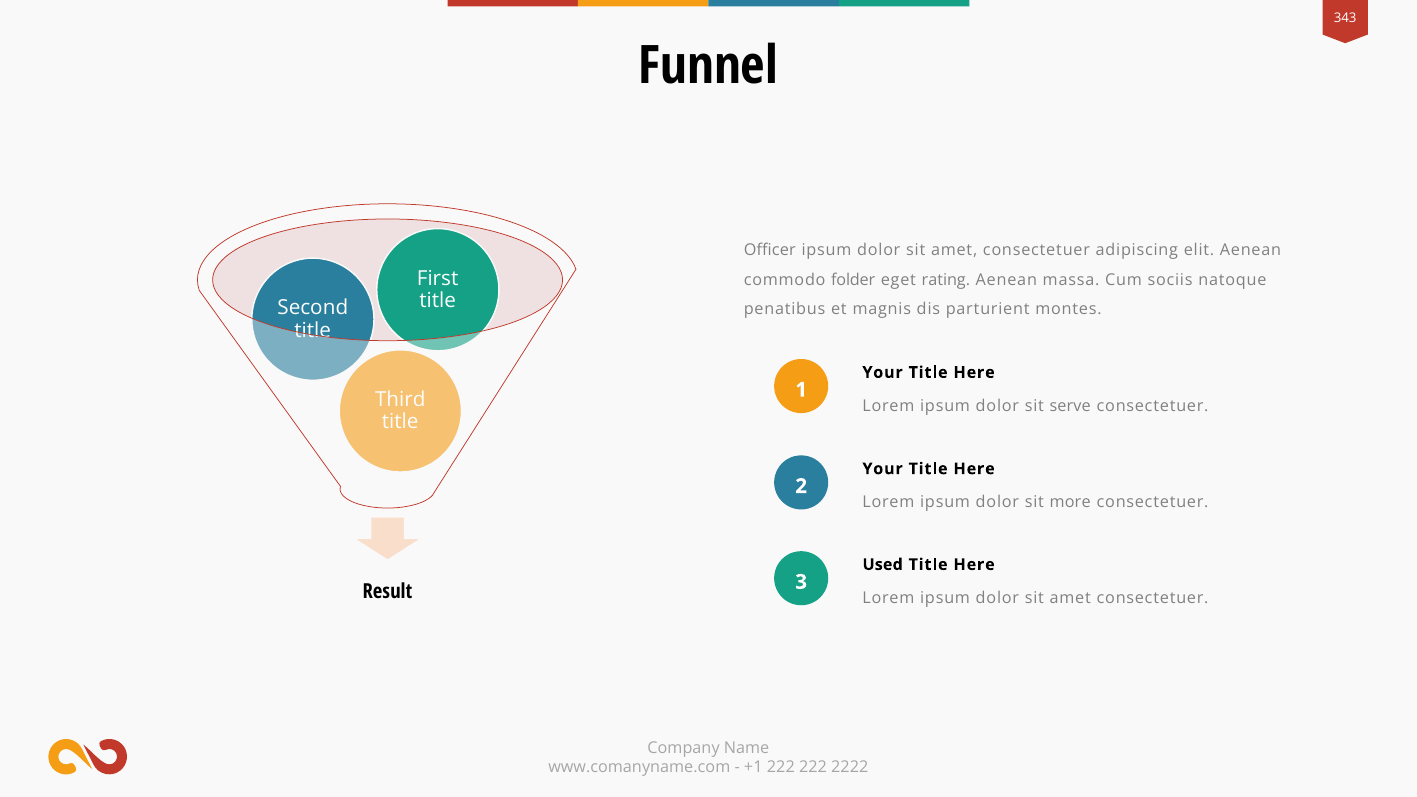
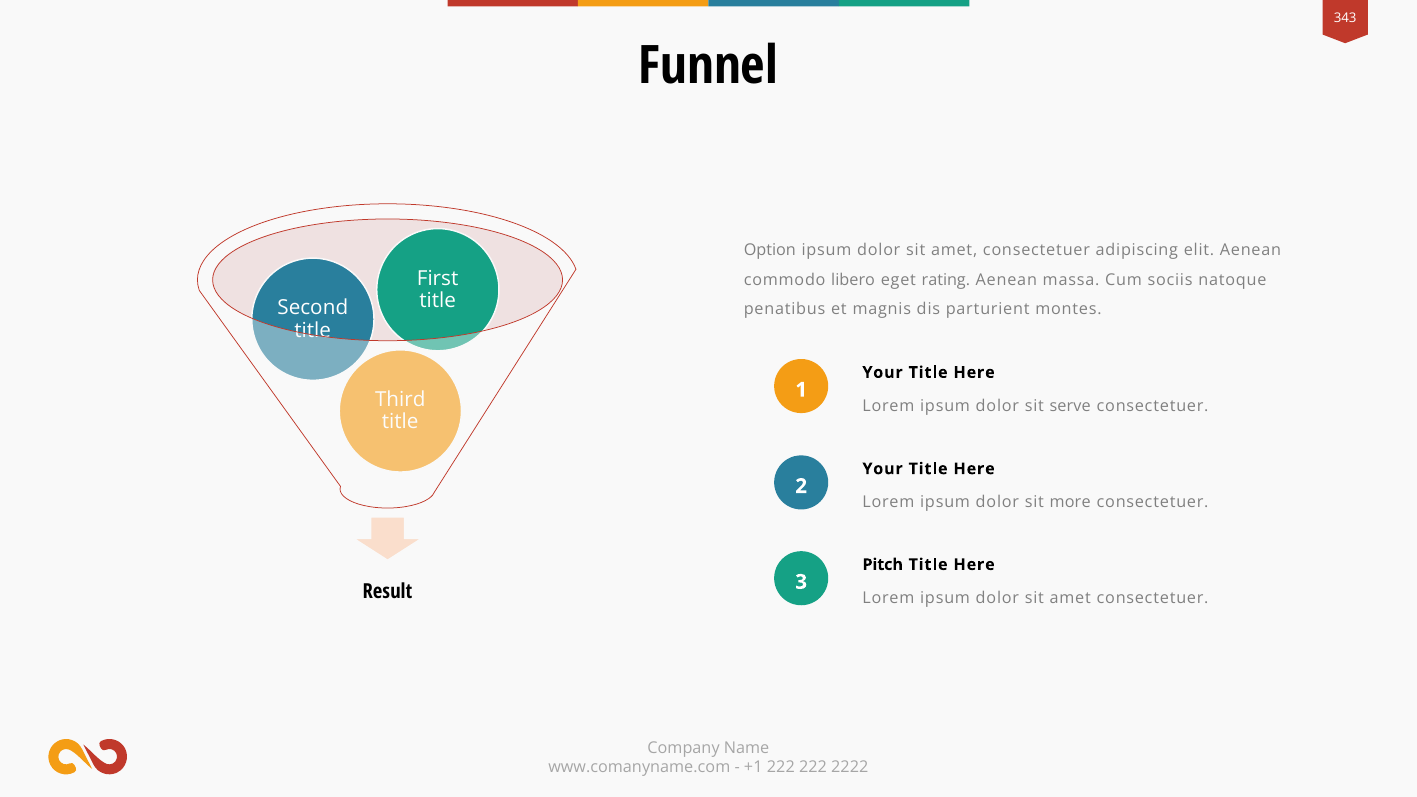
Officer: Officer -> Option
folder: folder -> libero
Used: Used -> Pitch
